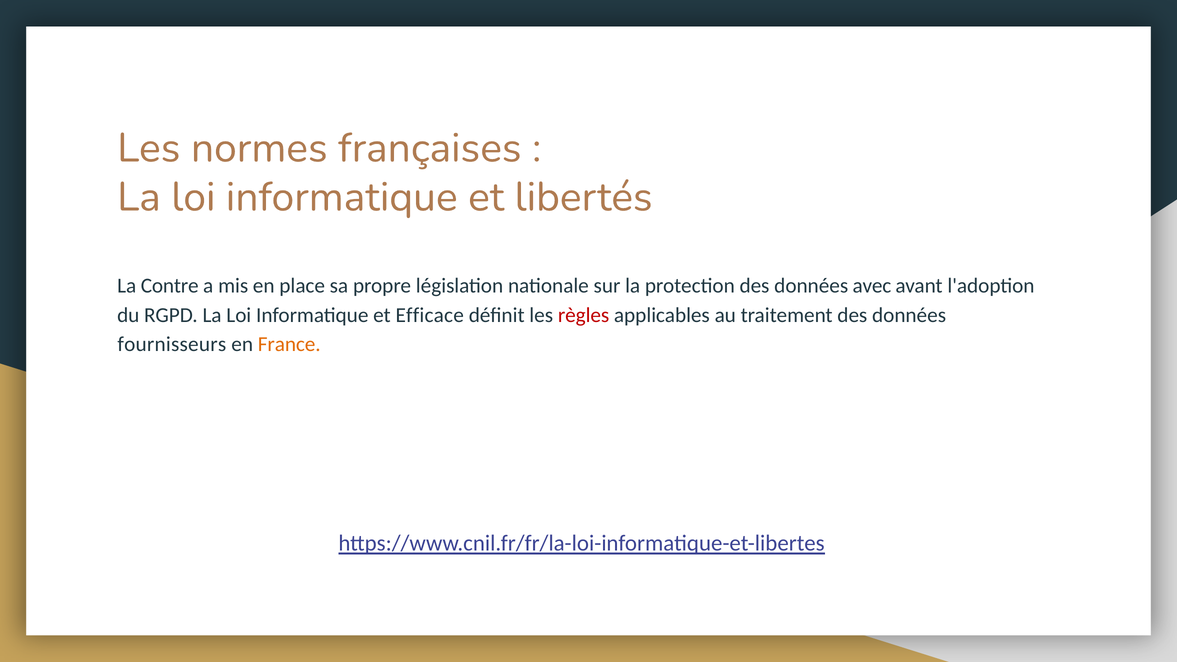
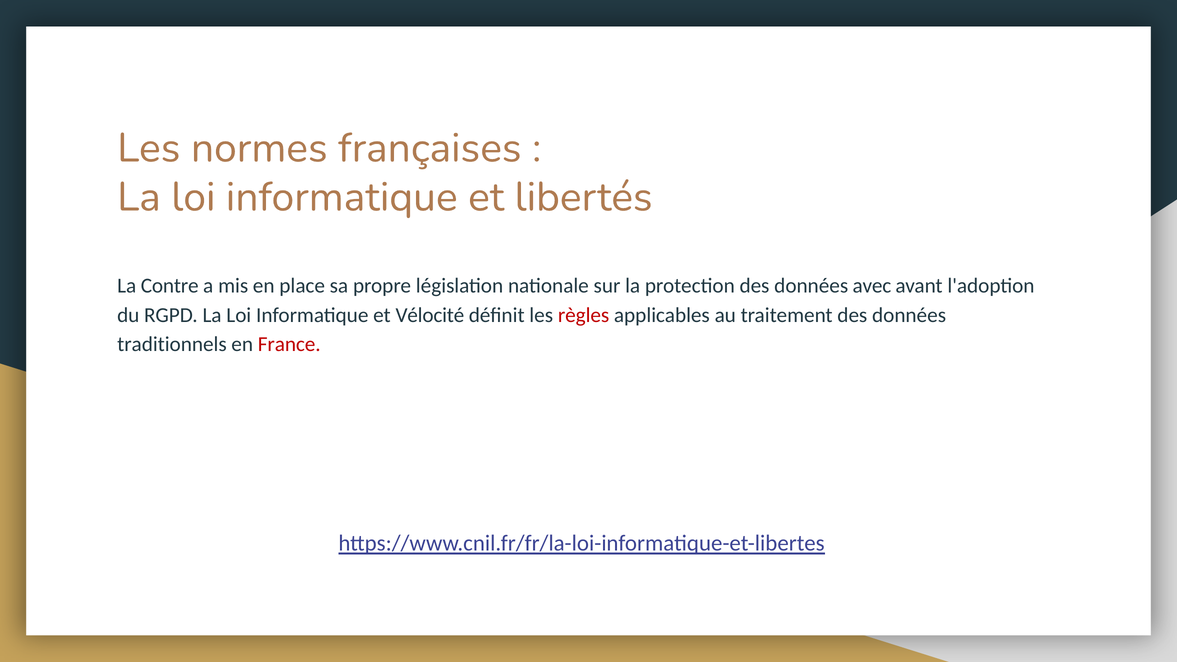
Efficace: Efficace -> Vélocité
fournisseurs: fournisseurs -> traditionnels
France colour: orange -> red
